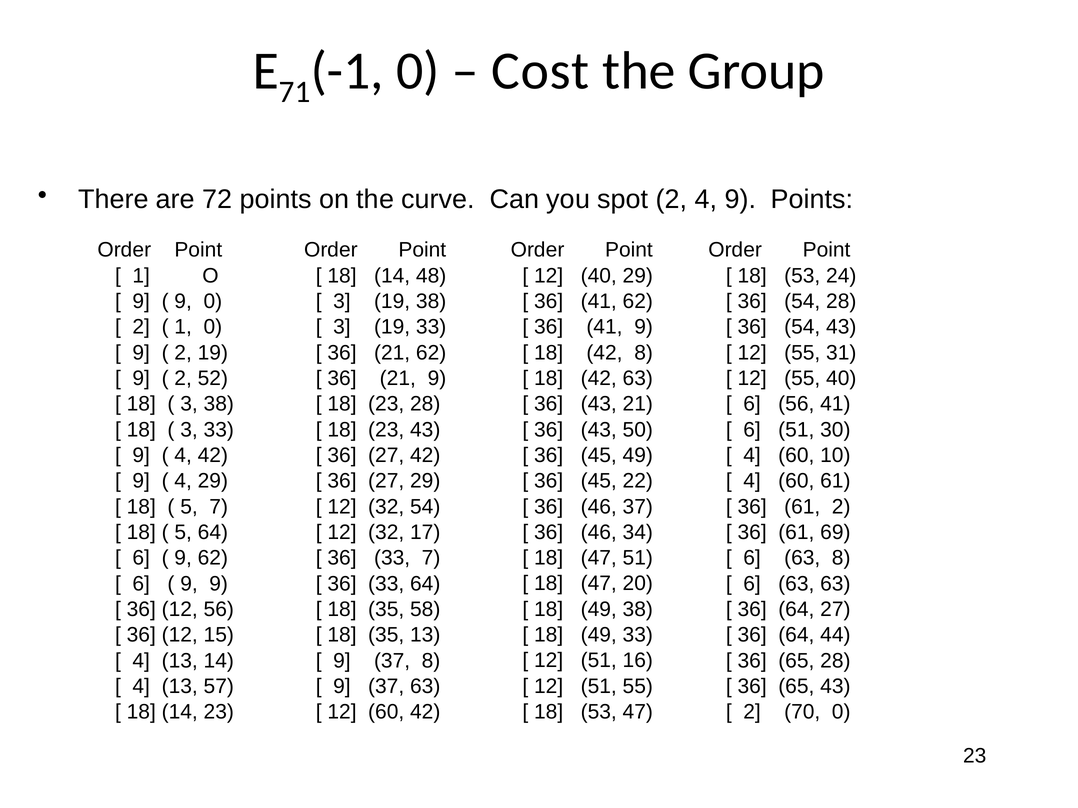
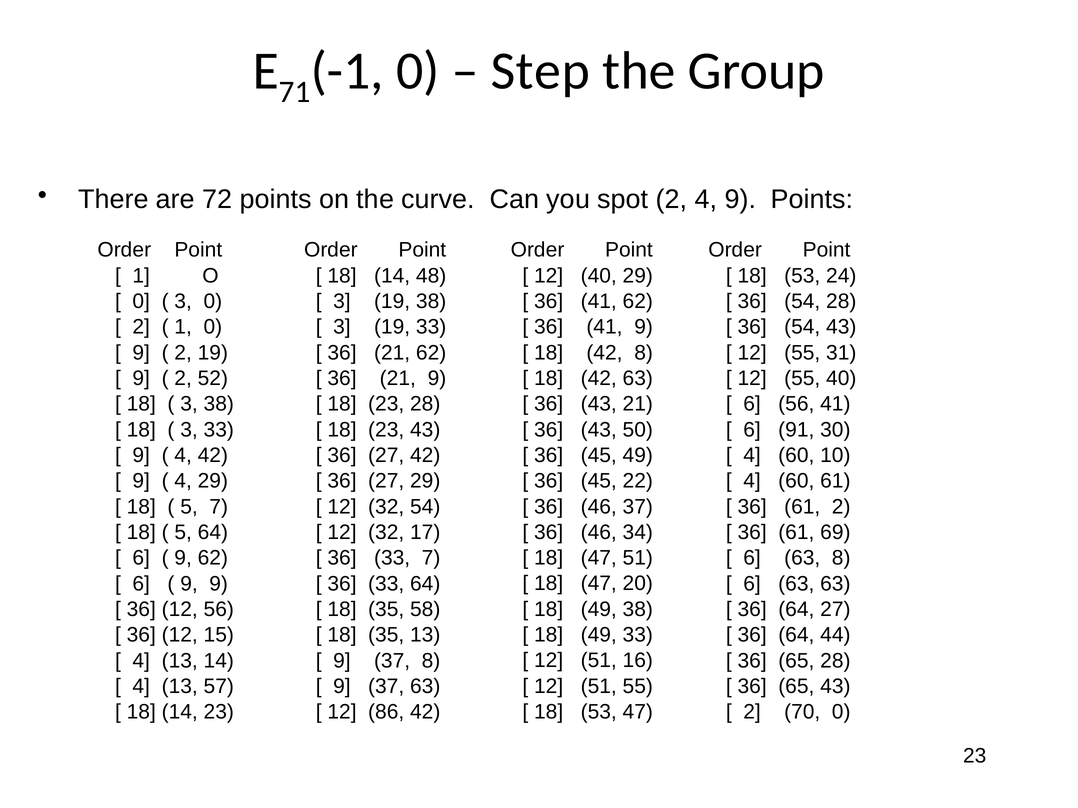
Cost: Cost -> Step
9 at (141, 302): 9 -> 0
9 at (183, 302): 9 -> 3
6 51: 51 -> 91
12 60: 60 -> 86
